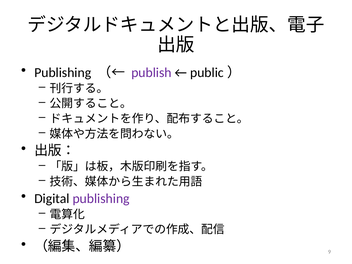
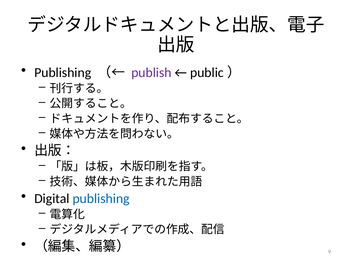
publishing at (101, 199) colour: purple -> blue
